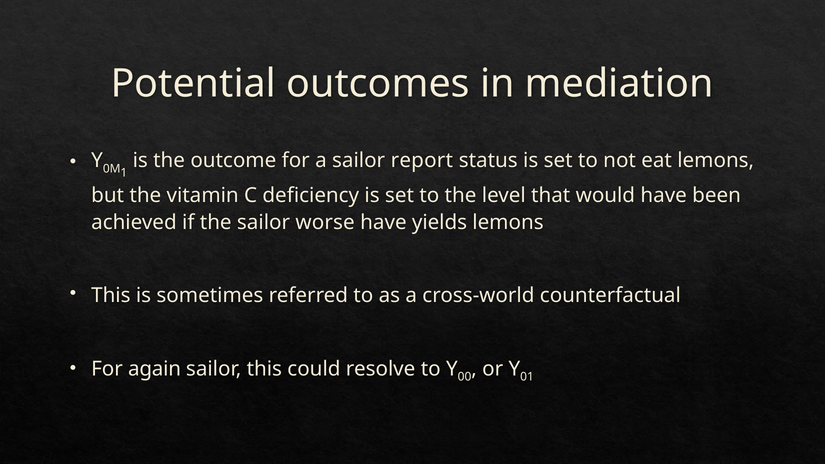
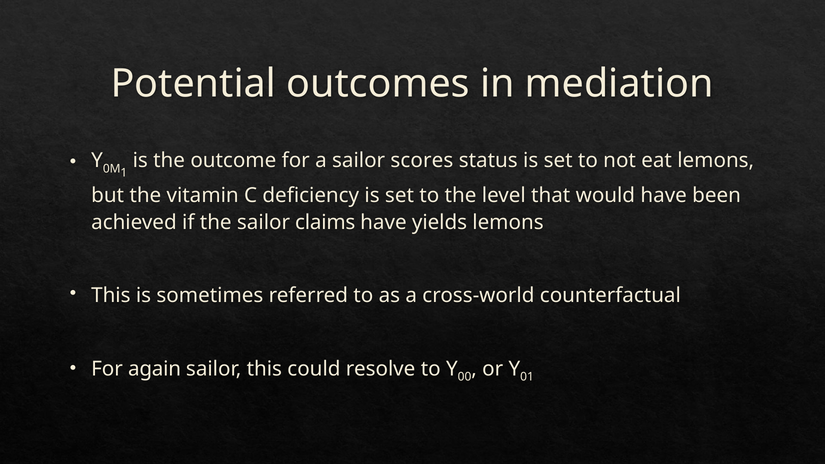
report: report -> scores
worse: worse -> claims
